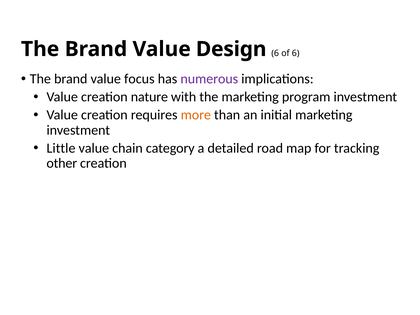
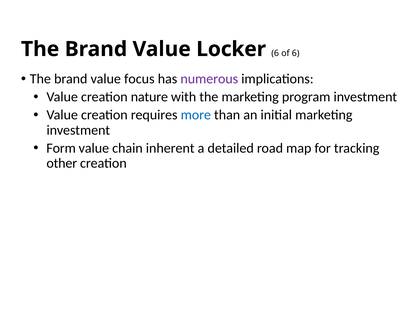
Design: Design -> Locker
more colour: orange -> blue
Little: Little -> Form
category: category -> inherent
